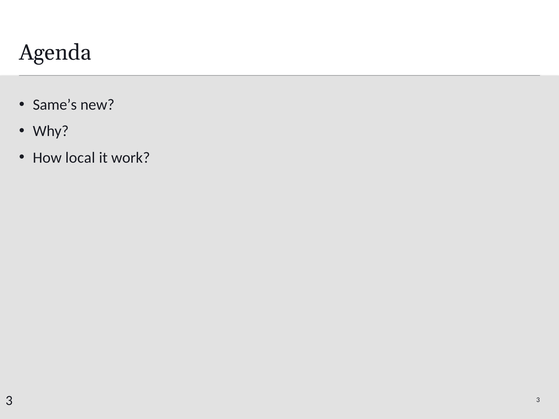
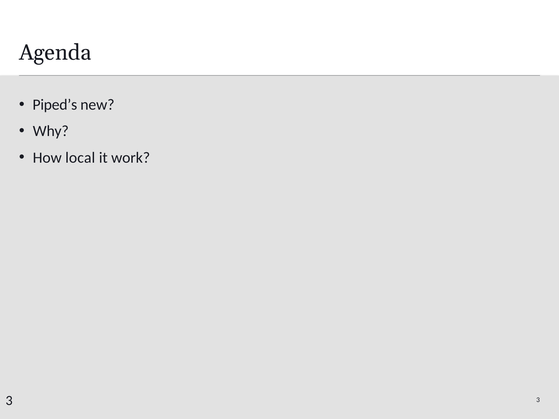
Same’s: Same’s -> Piped’s
